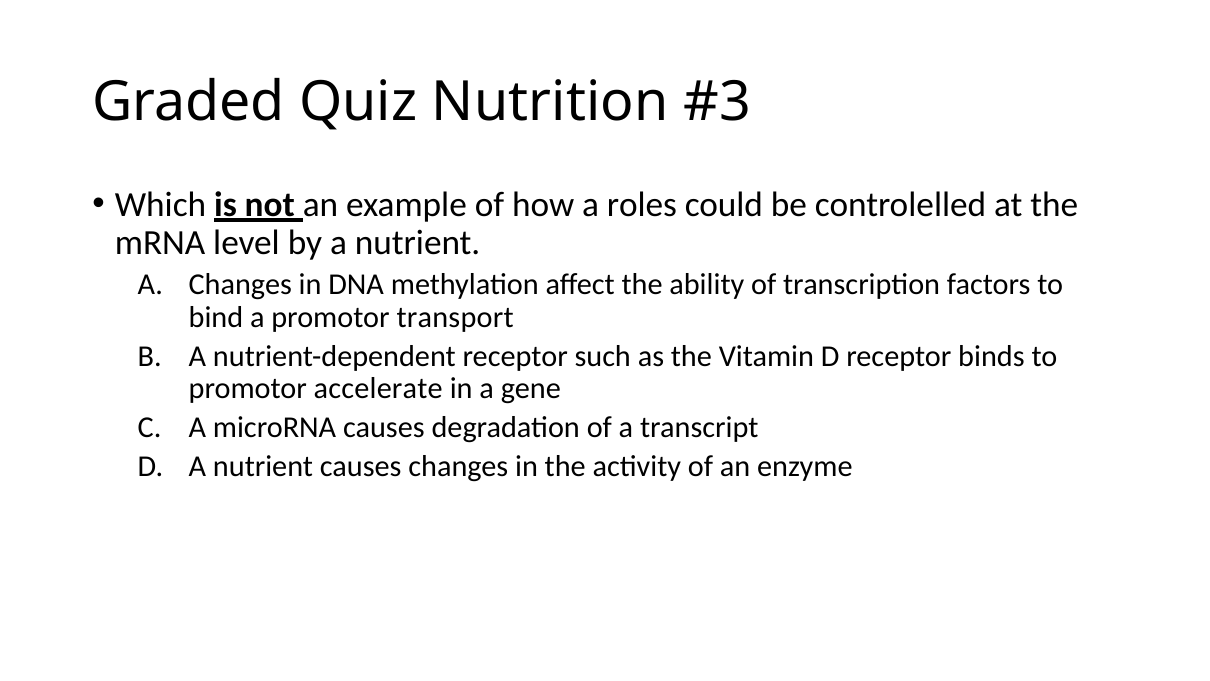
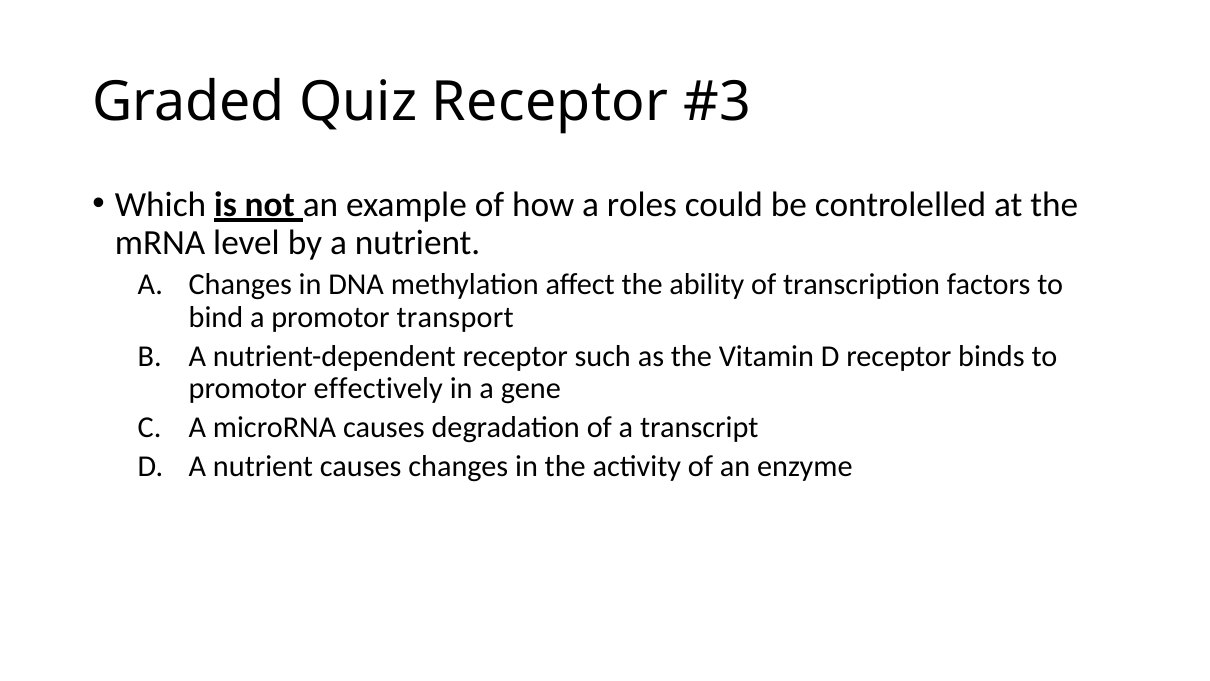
Quiz Nutrition: Nutrition -> Receptor
accelerate: accelerate -> effectively
